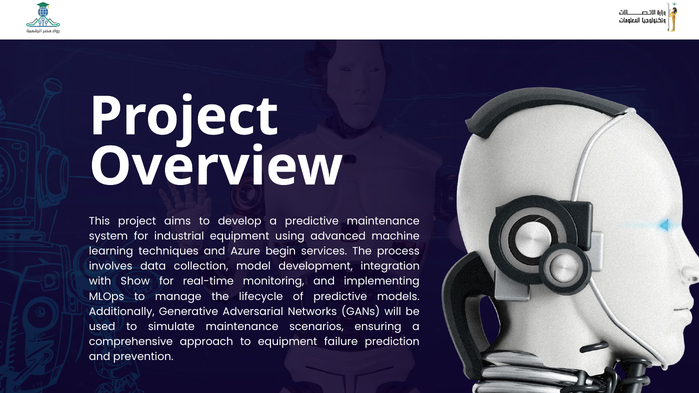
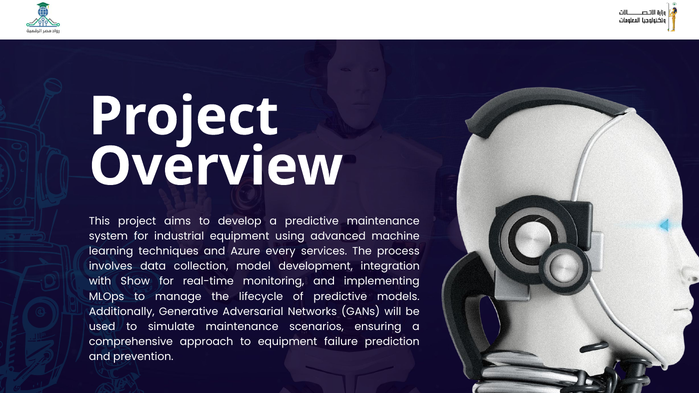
begin: begin -> every
